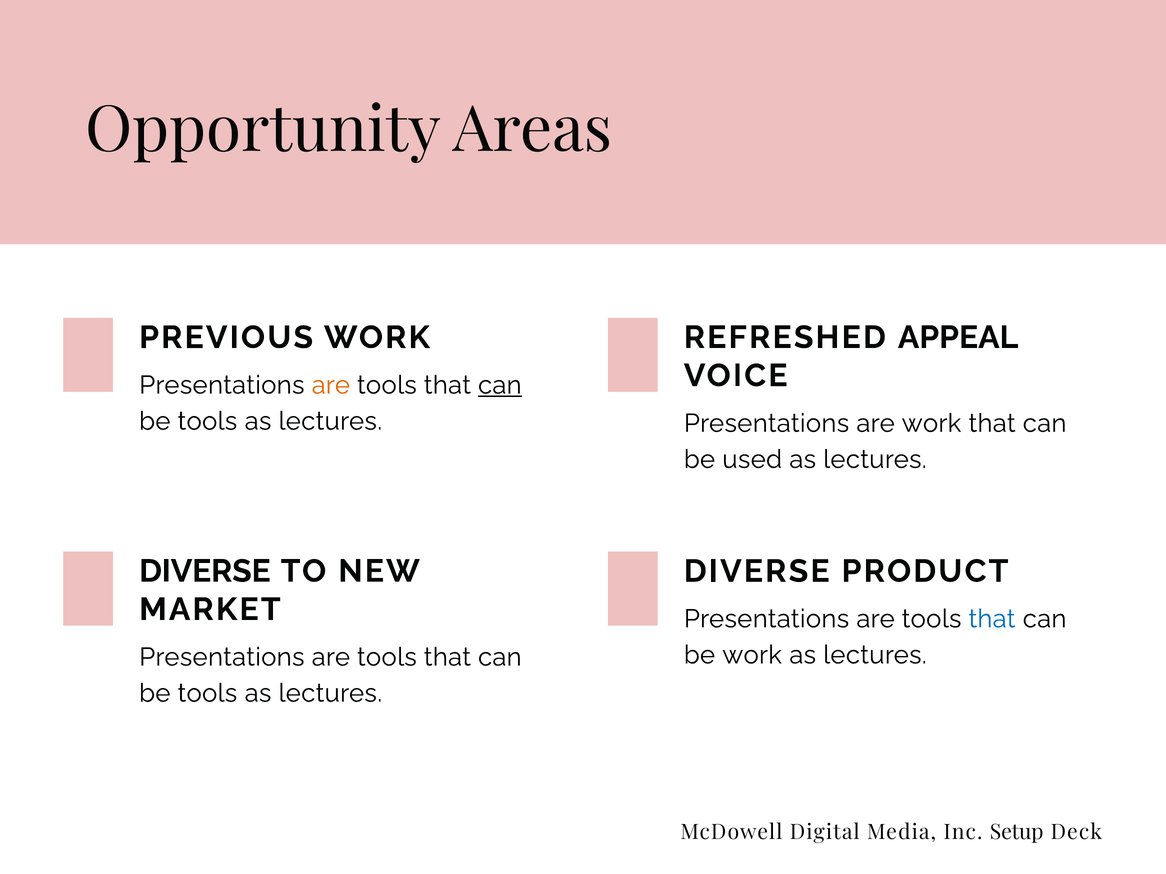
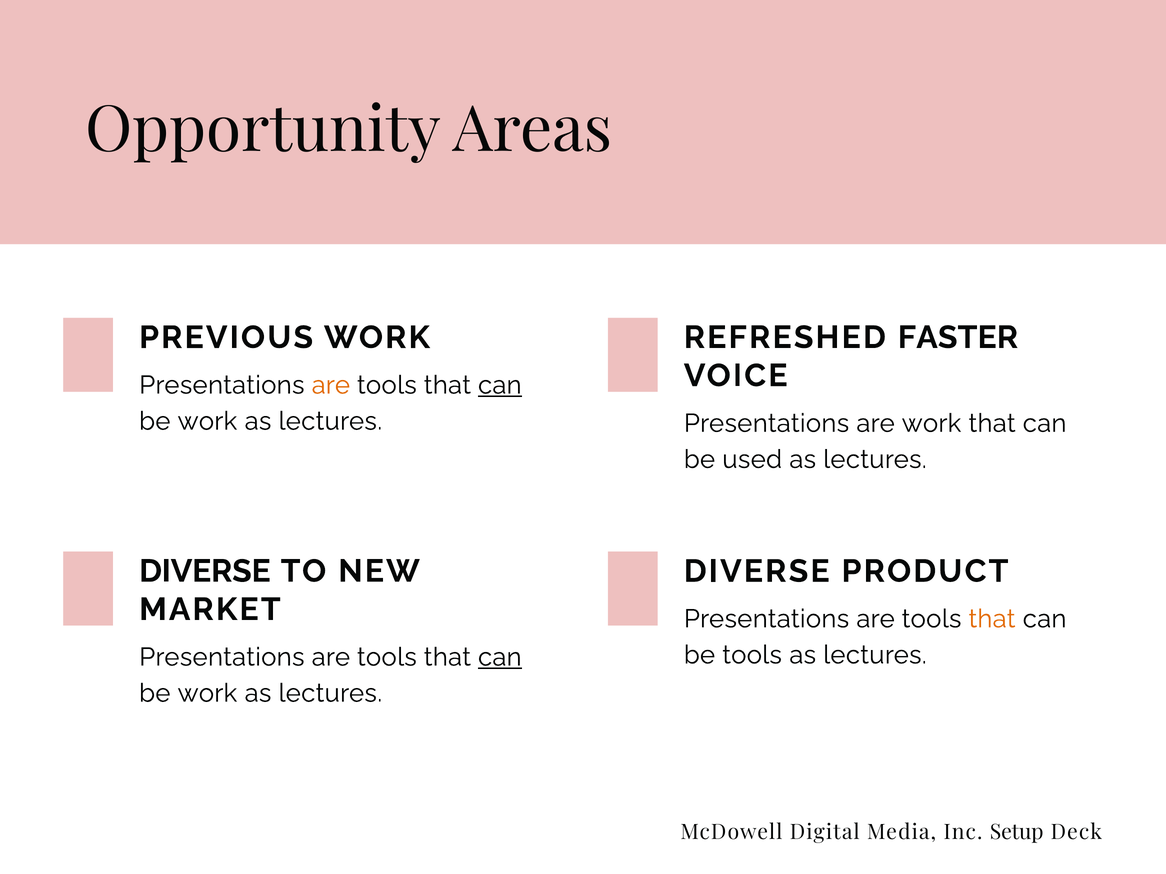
APPEAL: APPEAL -> FASTER
tools at (207, 421): tools -> work
that at (992, 619) colour: blue -> orange
be work: work -> tools
can at (500, 657) underline: none -> present
tools at (207, 694): tools -> work
